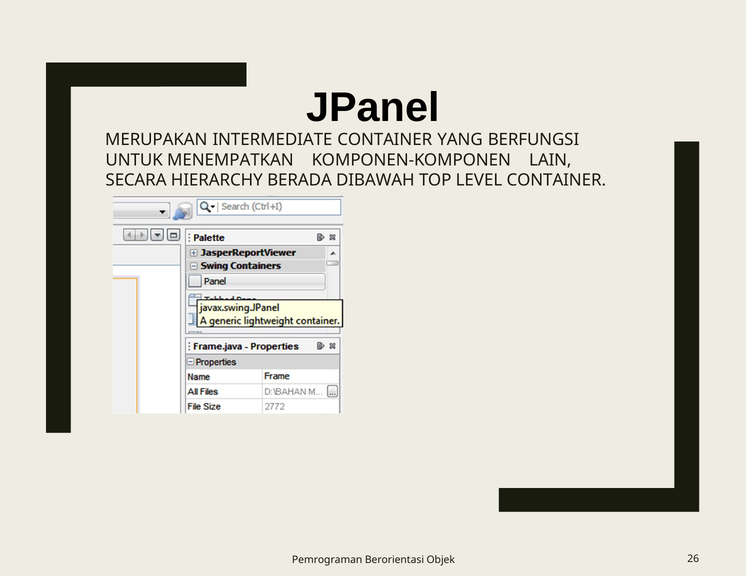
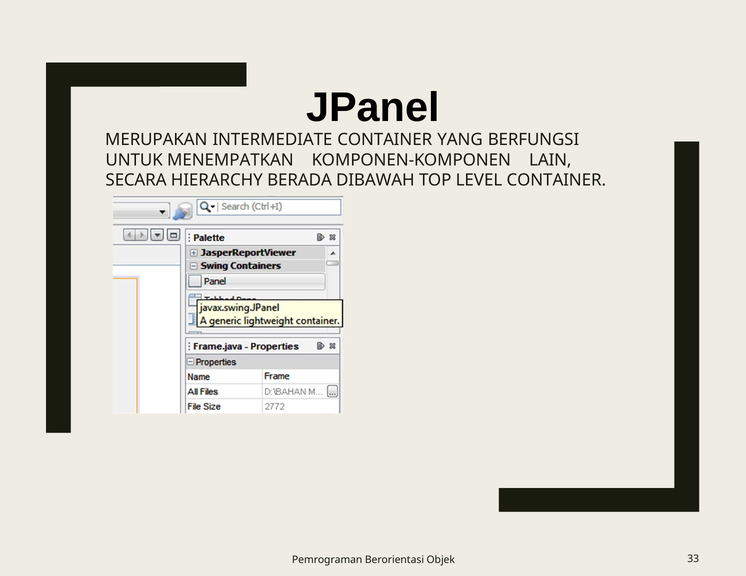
26: 26 -> 33
